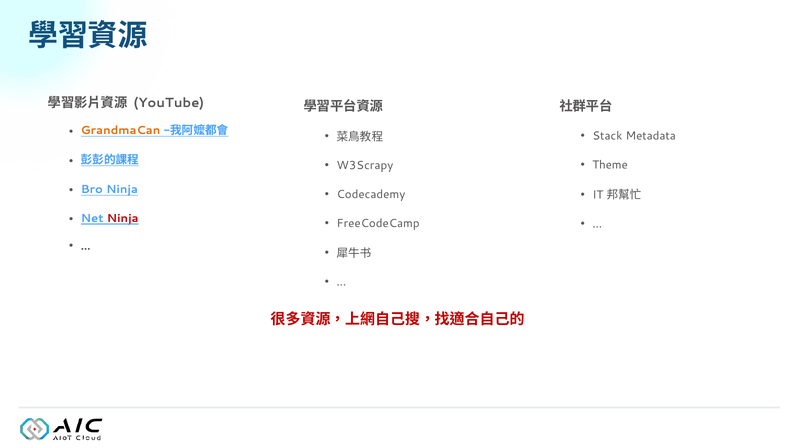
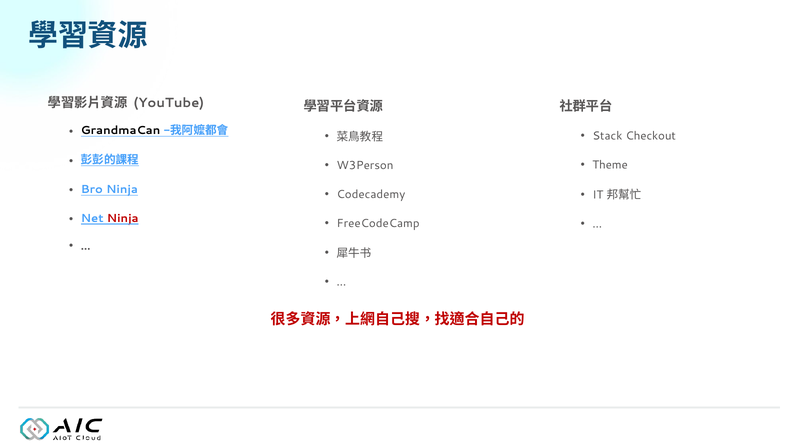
GrandmaCan colour: orange -> black
Metadata: Metadata -> Checkout
W3Scrapy: W3Scrapy -> W3Person
